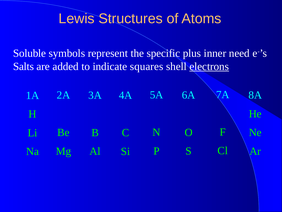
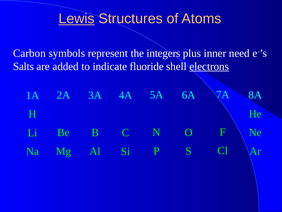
Lewis underline: none -> present
Soluble: Soluble -> Carbon
specific: specific -> integers
squares: squares -> fluoride
